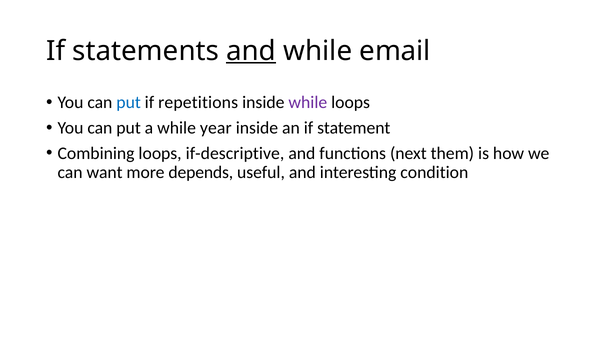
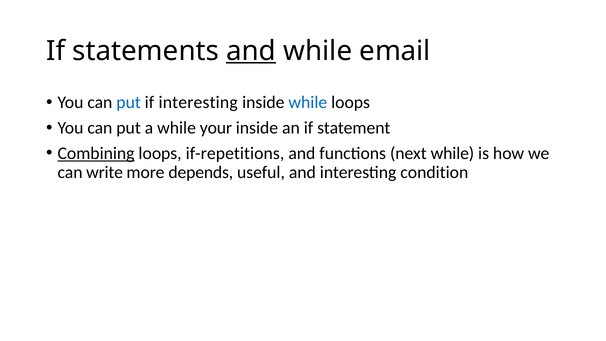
if repetitions: repetitions -> interesting
while at (308, 102) colour: purple -> blue
year: year -> your
Combining underline: none -> present
if-descriptive: if-descriptive -> if-repetitions
next them: them -> while
want: want -> write
